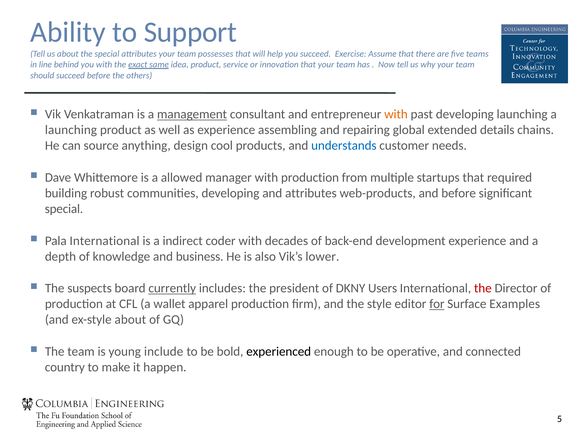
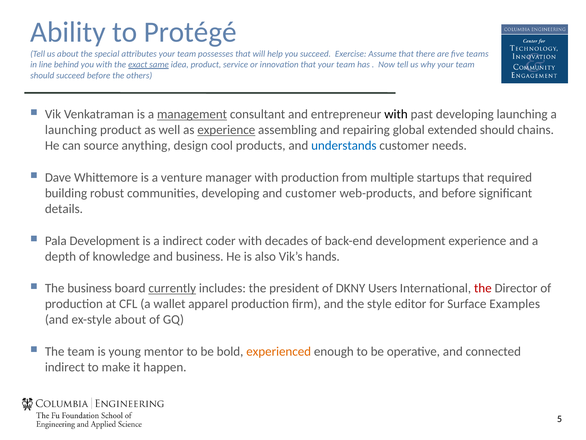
Support: Support -> Protégé
with at (396, 114) colour: orange -> black
experience at (226, 130) underline: none -> present
extended details: details -> should
allowed: allowed -> venture
and attributes: attributes -> customer
special at (64, 209): special -> details
Pala International: International -> Development
lower: lower -> hands
The suspects: suspects -> business
for underline: present -> none
include: include -> mentor
experienced colour: black -> orange
country at (65, 367): country -> indirect
